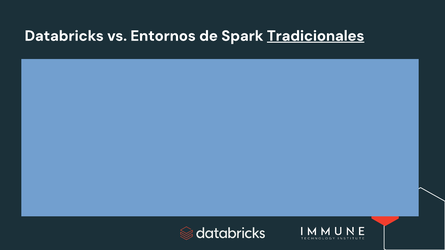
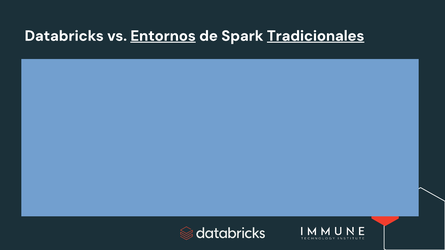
Entornos underline: none -> present
